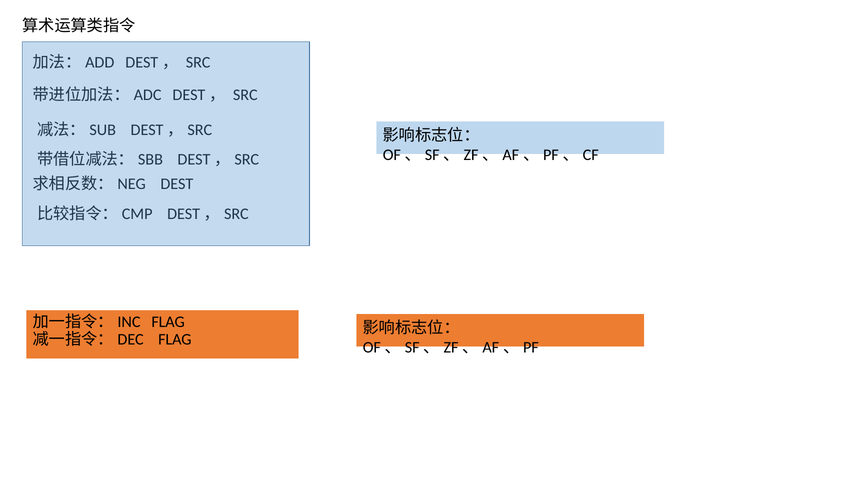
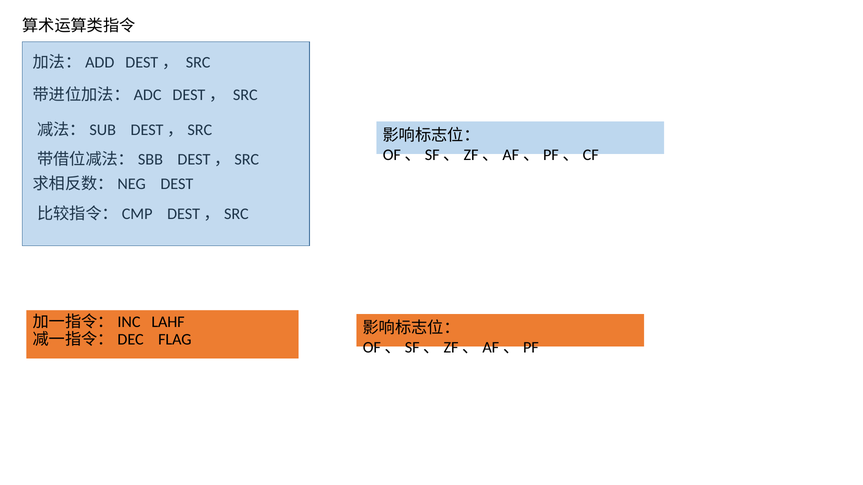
FLAG at (168, 322): FLAG -> LAHF
